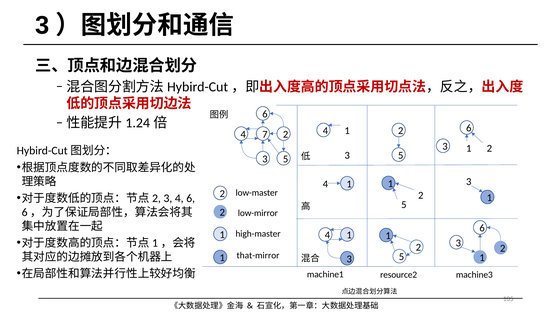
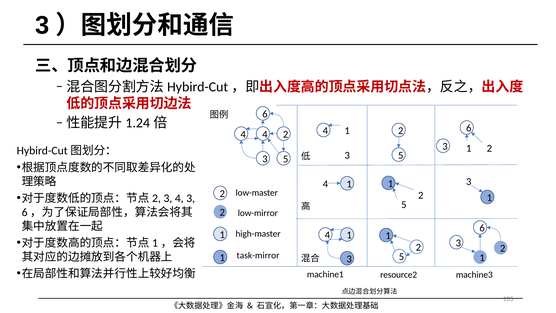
4 7: 7 -> 4
4 6: 6 -> 3
that-mirror: that-mirror -> task-mirror
